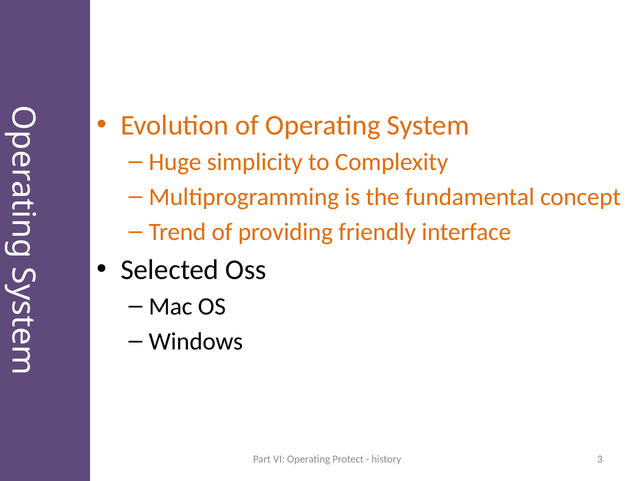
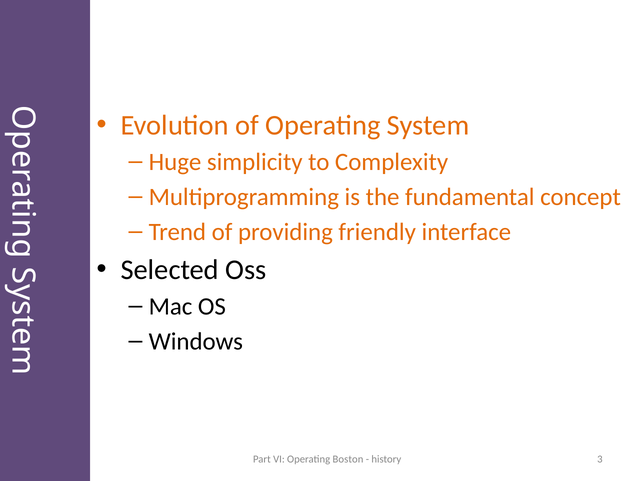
Protect: Protect -> Boston
